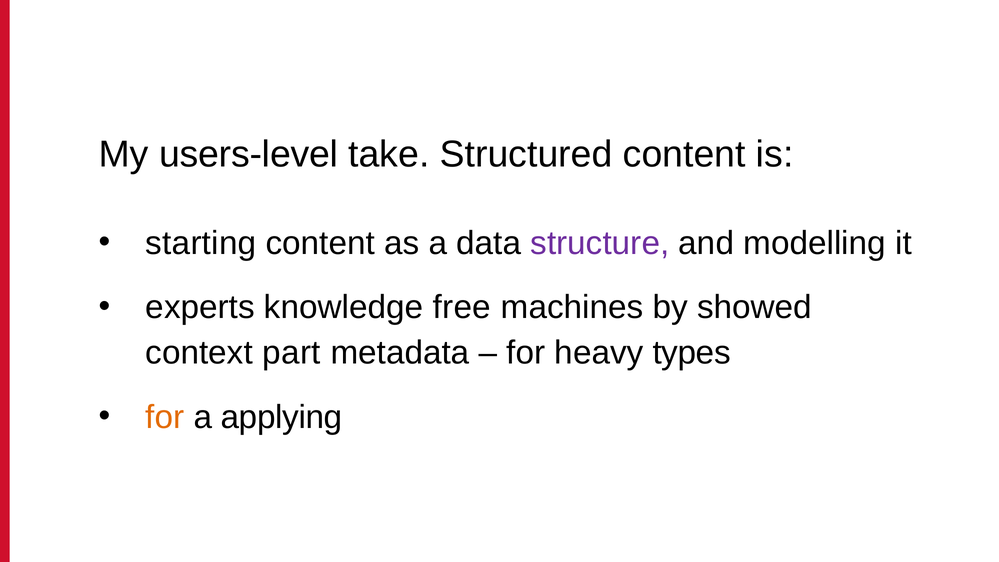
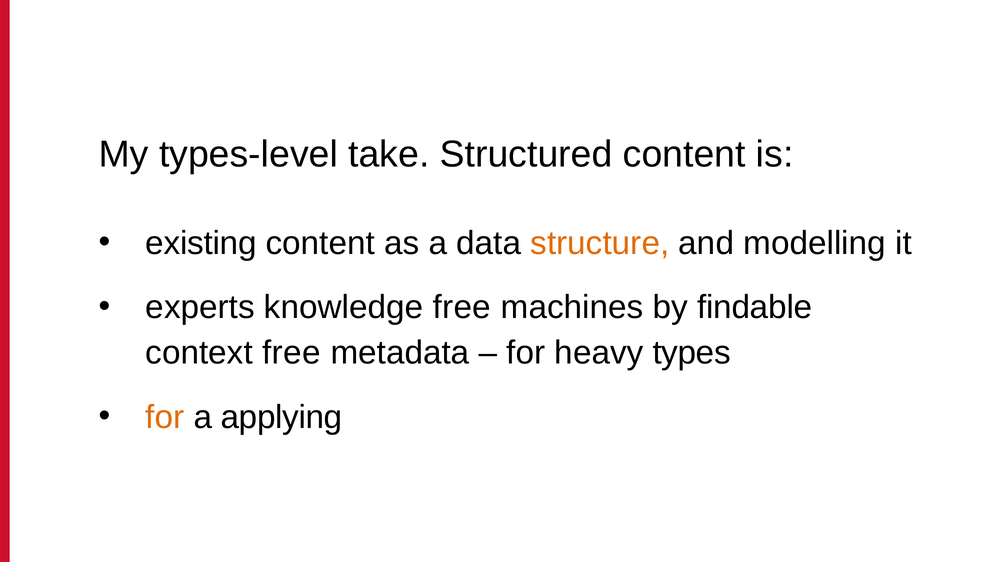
users-level: users-level -> types-level
starting: starting -> existing
structure colour: purple -> orange
showed: showed -> findable
context part: part -> free
